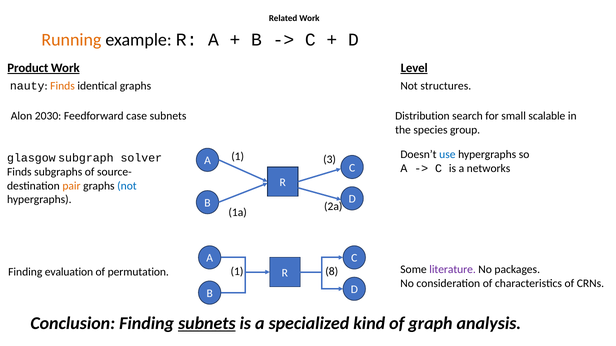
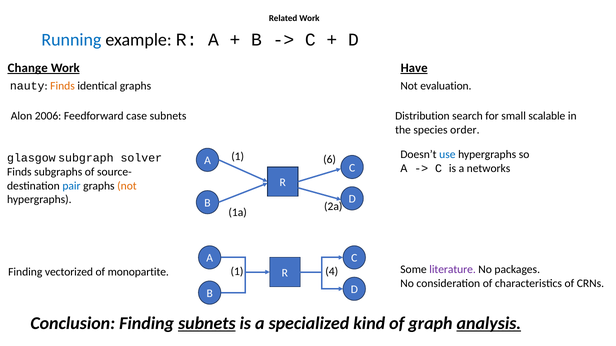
Running colour: orange -> blue
Product: Product -> Change
Level: Level -> Have
structures: structures -> evaluation
2030: 2030 -> 2006
group: group -> order
3: 3 -> 6
pair colour: orange -> blue
not at (127, 186) colour: blue -> orange
8: 8 -> 4
evaluation: evaluation -> vectorized
permutation: permutation -> monopartite
analysis underline: none -> present
